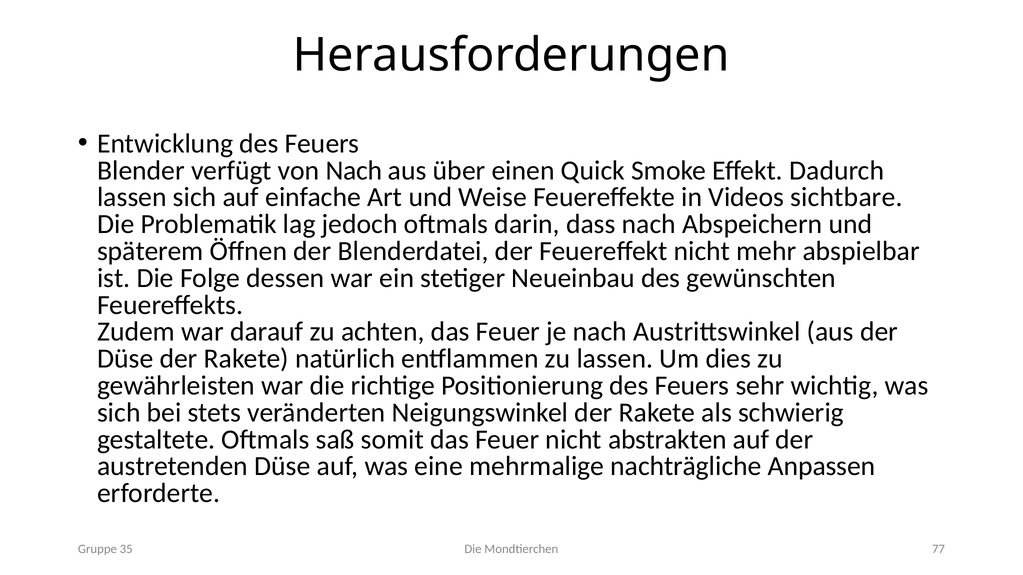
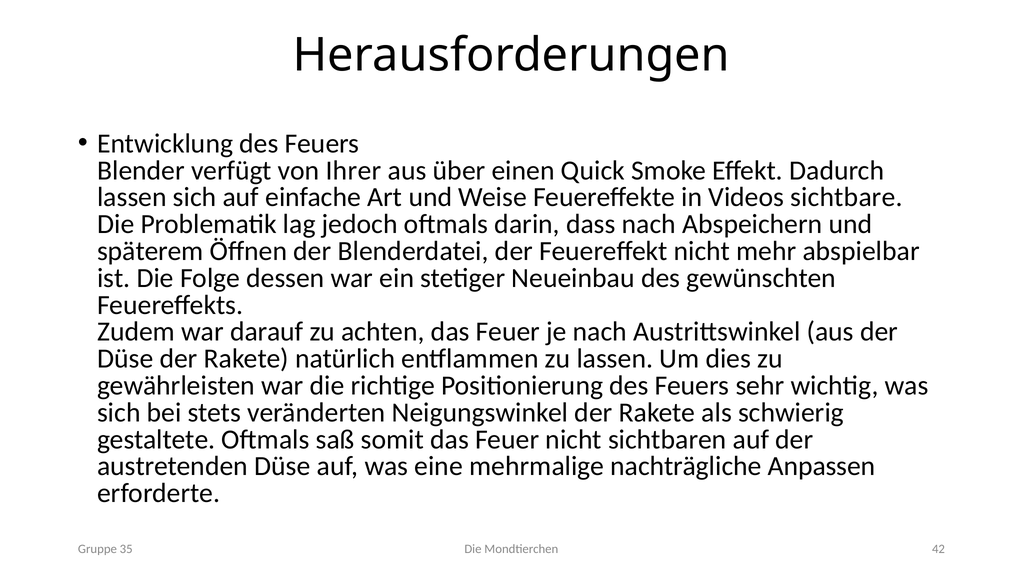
von Nach: Nach -> Ihrer
abstrakten: abstrakten -> sichtbaren
77: 77 -> 42
